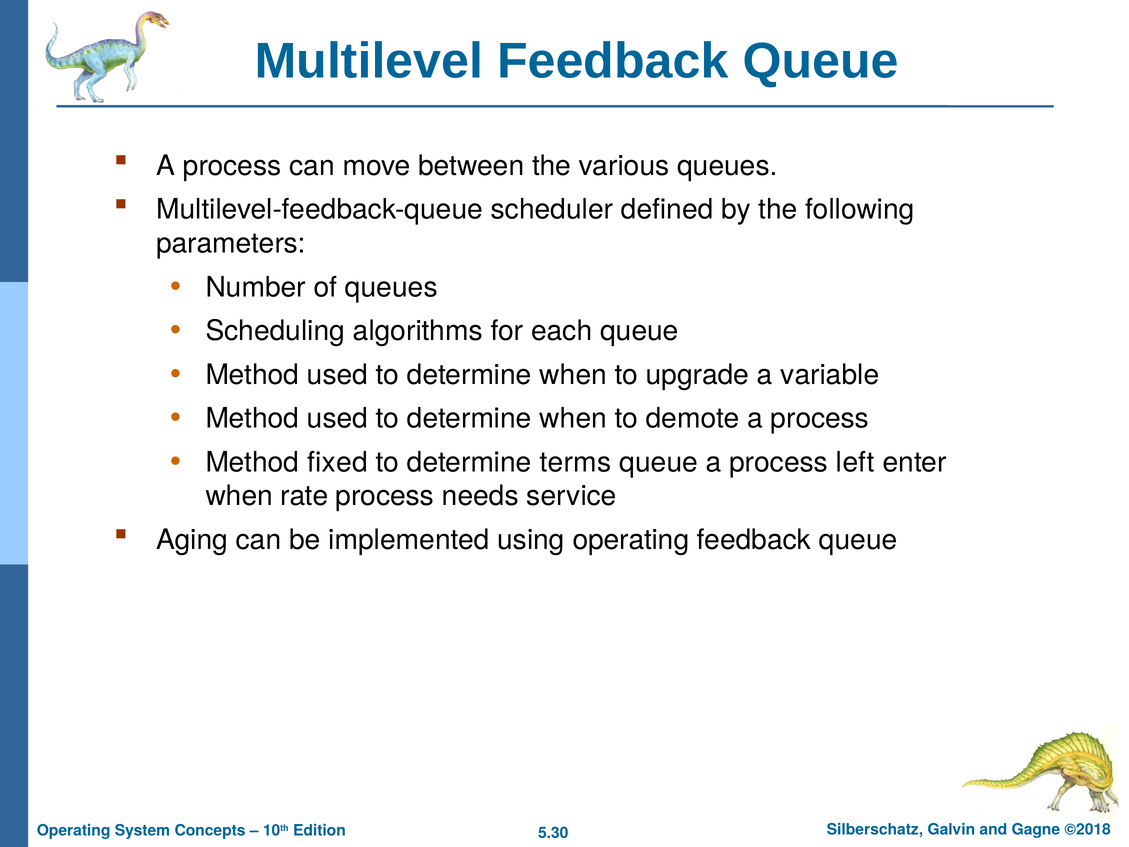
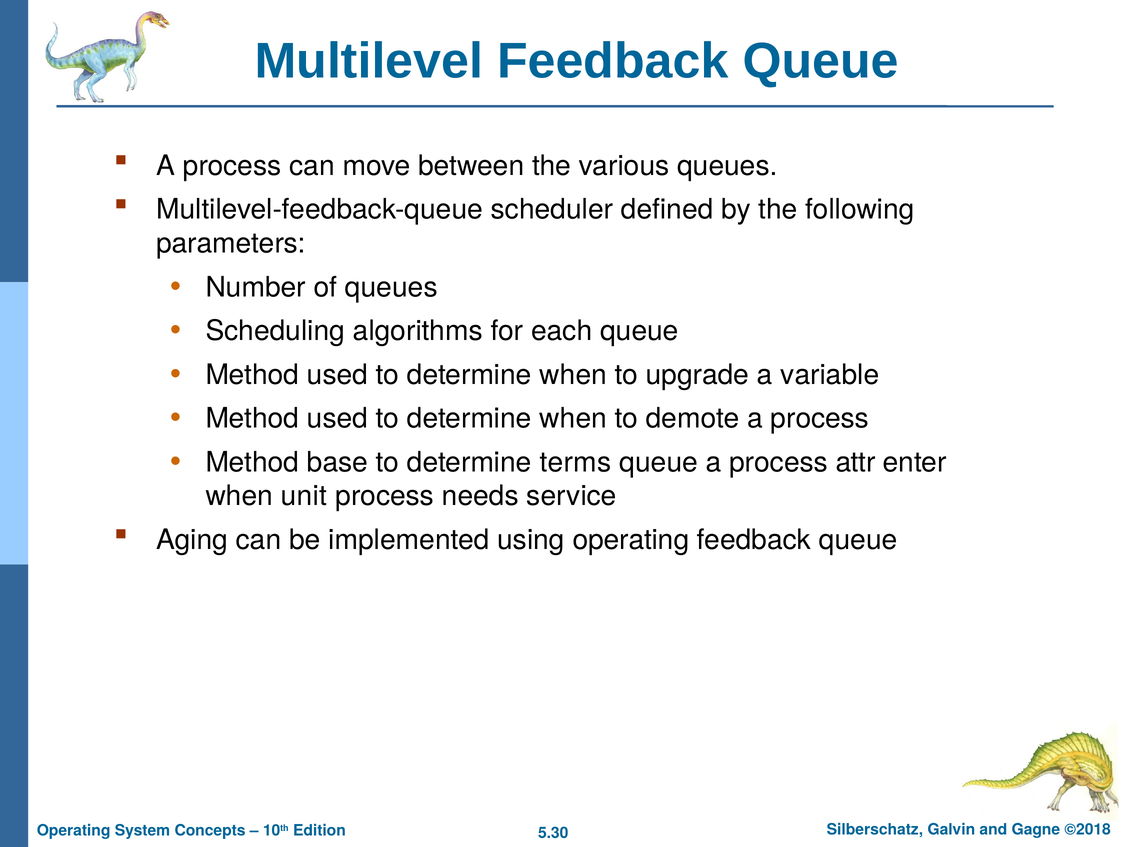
fixed: fixed -> base
left: left -> attr
rate: rate -> unit
